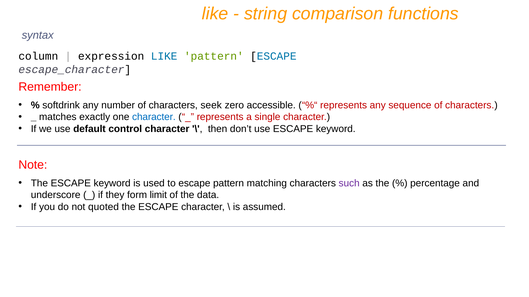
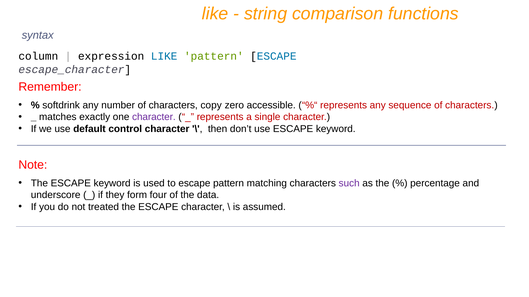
seek: seek -> copy
character at (154, 117) colour: blue -> purple
limit: limit -> four
quoted: quoted -> treated
